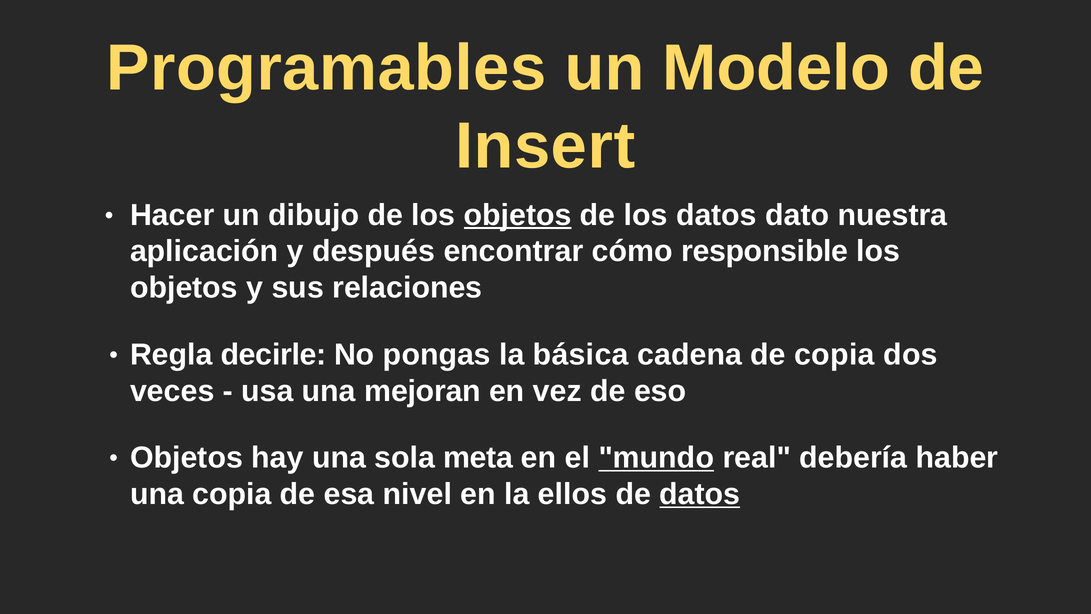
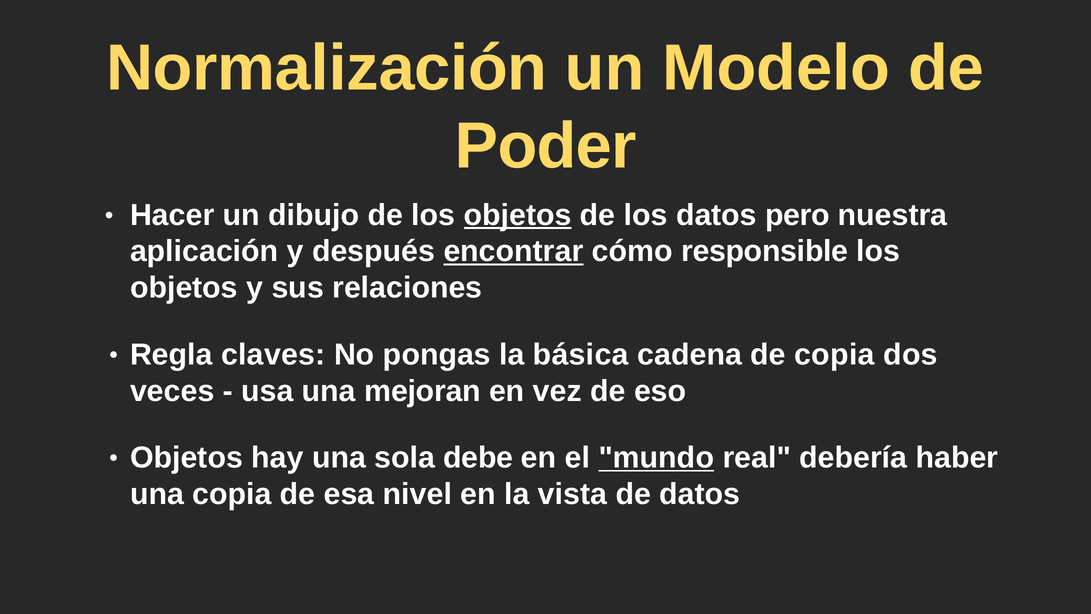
Programables: Programables -> Normalización
Insert: Insert -> Poder
dato: dato -> pero
encontrar underline: none -> present
decirle: decirle -> claves
meta: meta -> debe
ellos: ellos -> vista
datos at (700, 494) underline: present -> none
